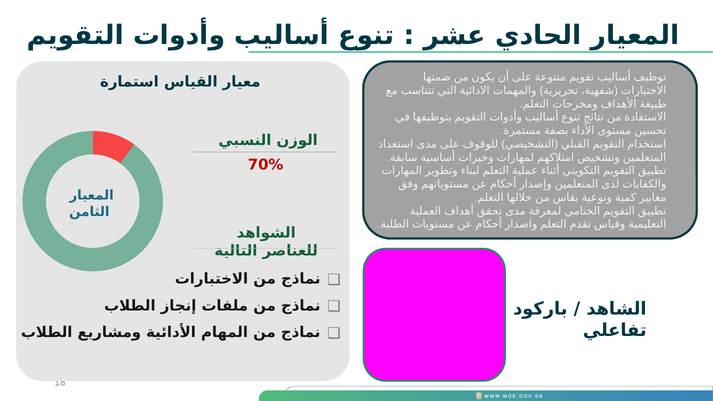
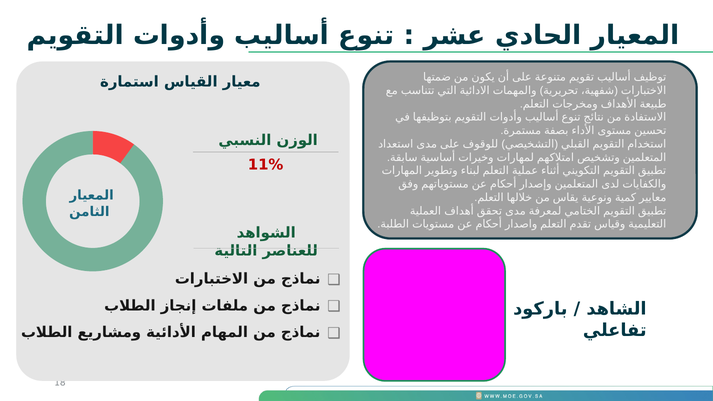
70%: 70% -> 11%
